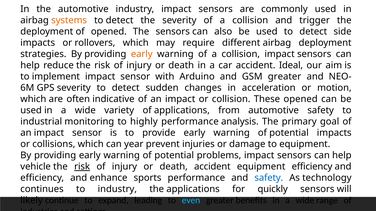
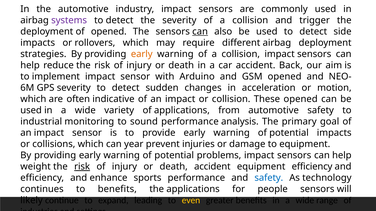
systems colour: orange -> purple
can at (200, 32) underline: none -> present
Ideal: Ideal -> Back
GSM greater: greater -> opened
highly: highly -> sound
vehicle: vehicle -> weight
to industry: industry -> benefits
quickly: quickly -> people
even colour: light blue -> yellow
